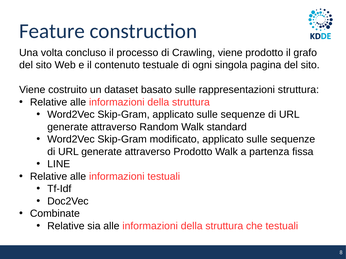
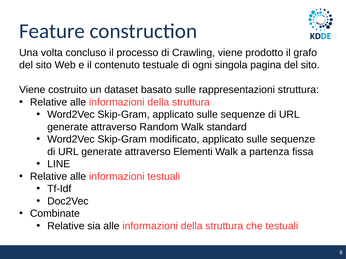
attraverso Prodotto: Prodotto -> Elementi
